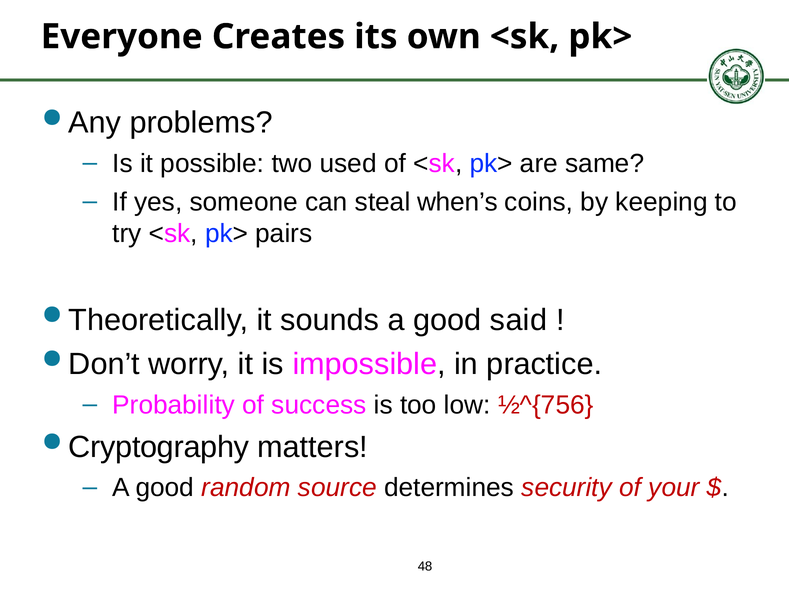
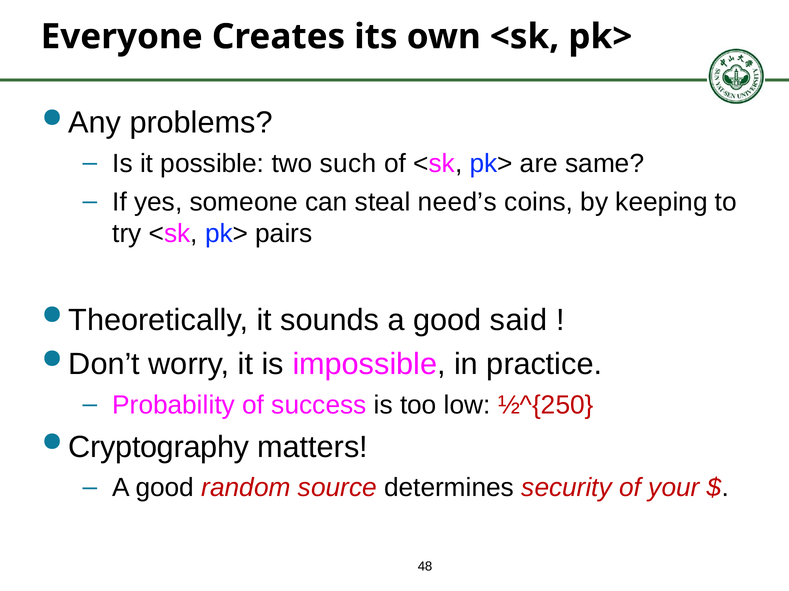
used: used -> such
when’s: when’s -> need’s
½^{756: ½^{756 -> ½^{250
